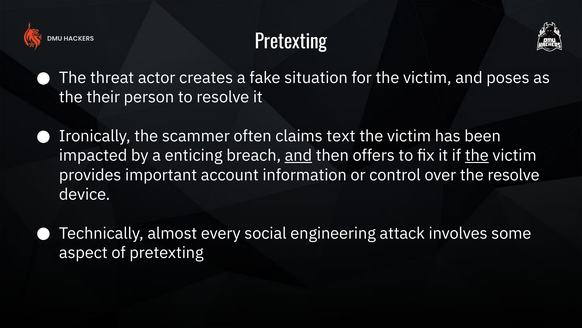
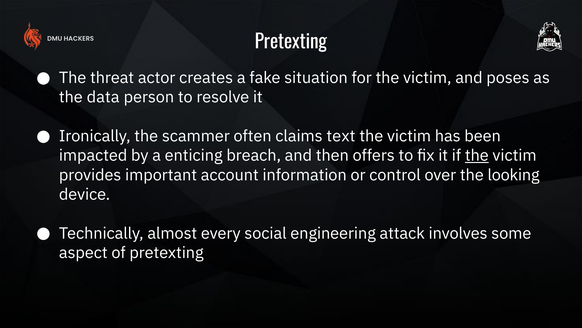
their: their -> data
and at (298, 155) underline: present -> none
the resolve: resolve -> looking
